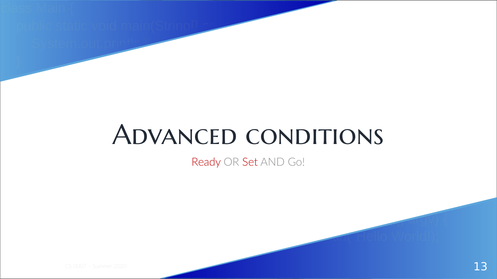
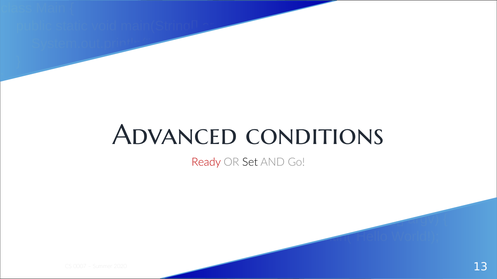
Set colour: red -> black
